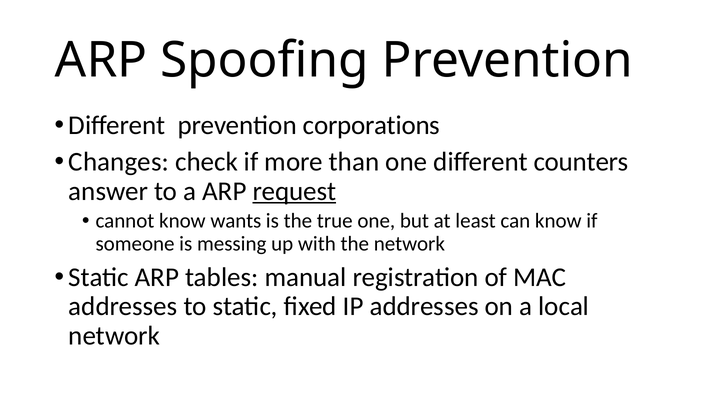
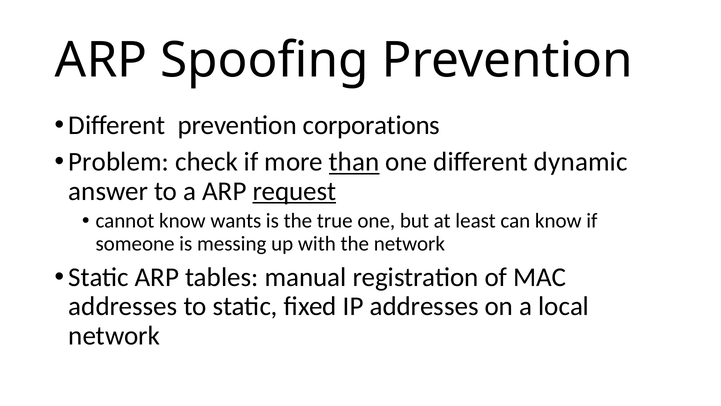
Changes: Changes -> Problem
than underline: none -> present
counters: counters -> dynamic
